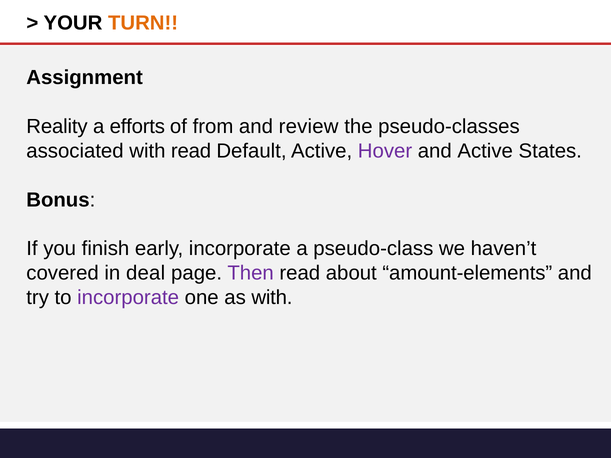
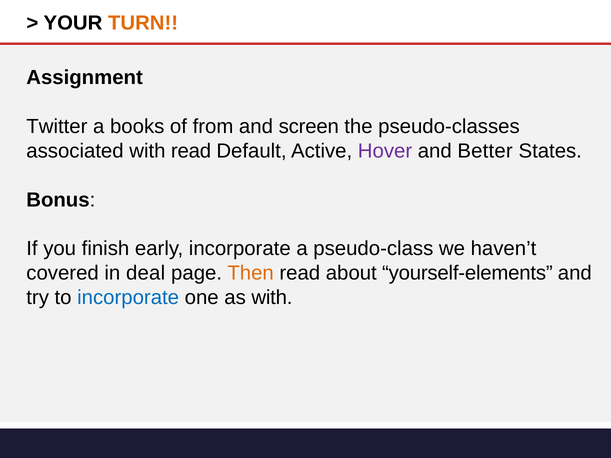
Reality: Reality -> Twitter
efforts: efforts -> books
review: review -> screen
and Active: Active -> Better
Then colour: purple -> orange
amount-elements: amount-elements -> yourself-elements
incorporate at (128, 298) colour: purple -> blue
